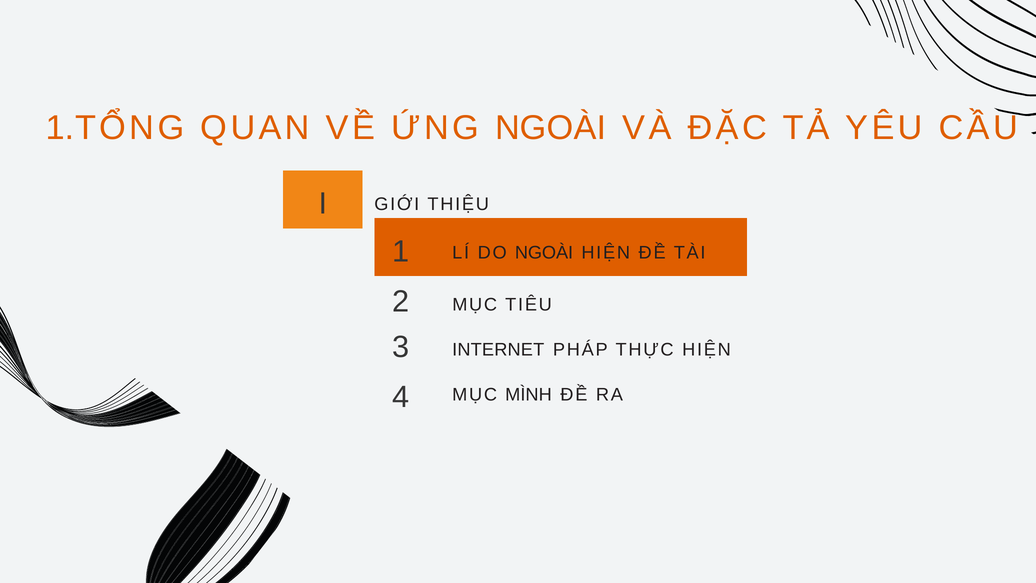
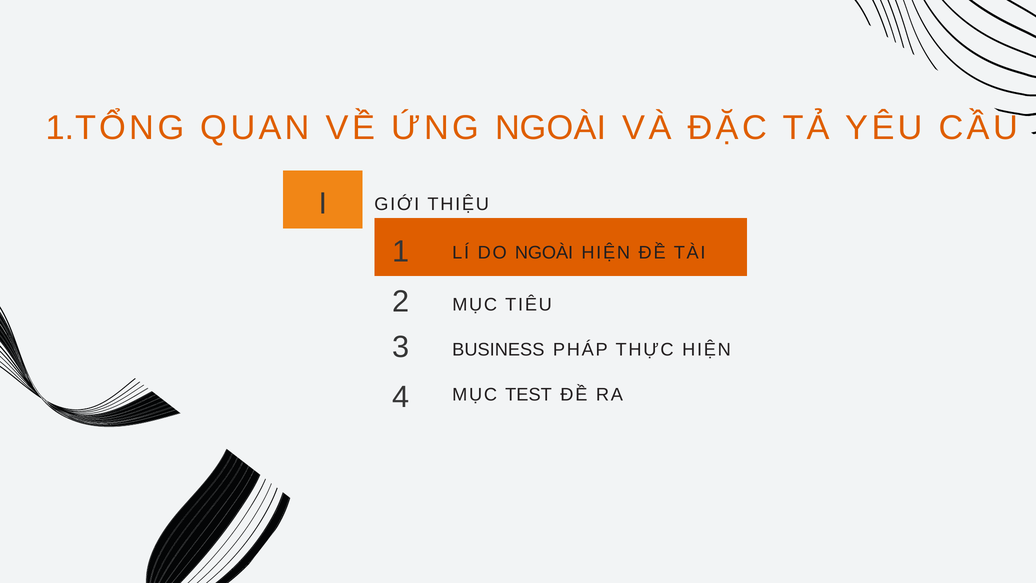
INTERNET: INTERNET -> BUSINESS
MÌNH: MÌNH -> TEST
